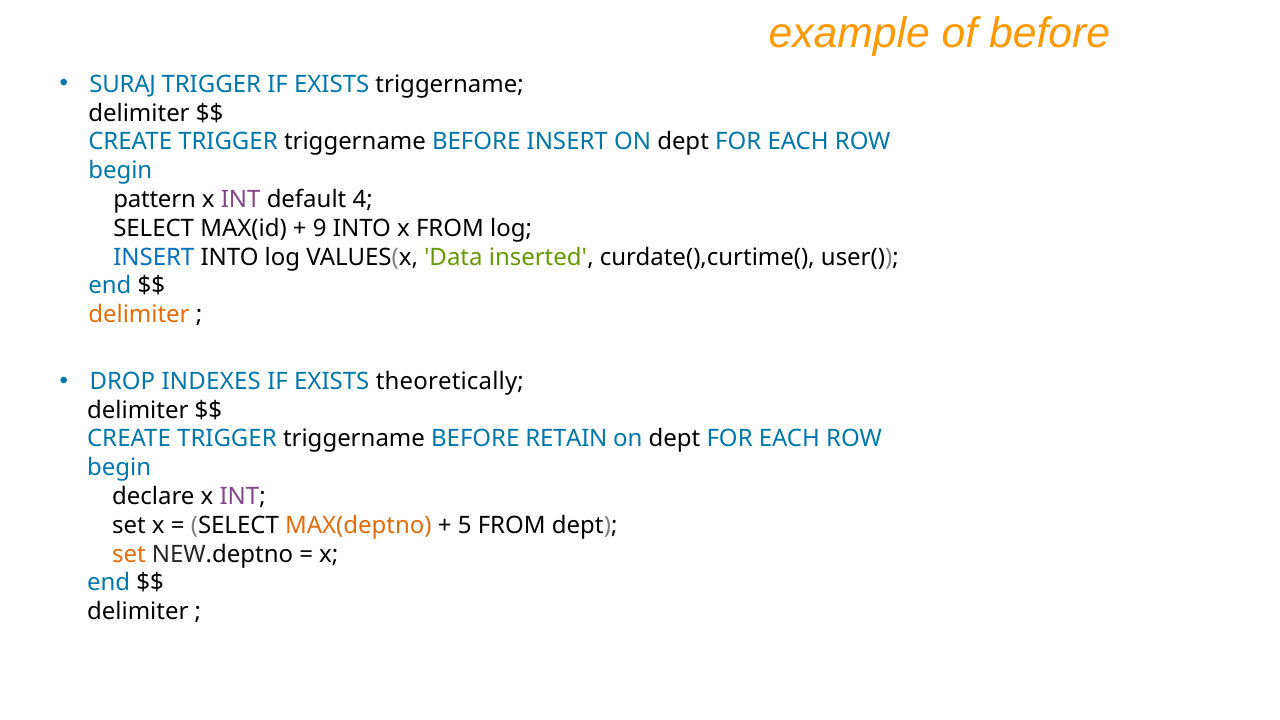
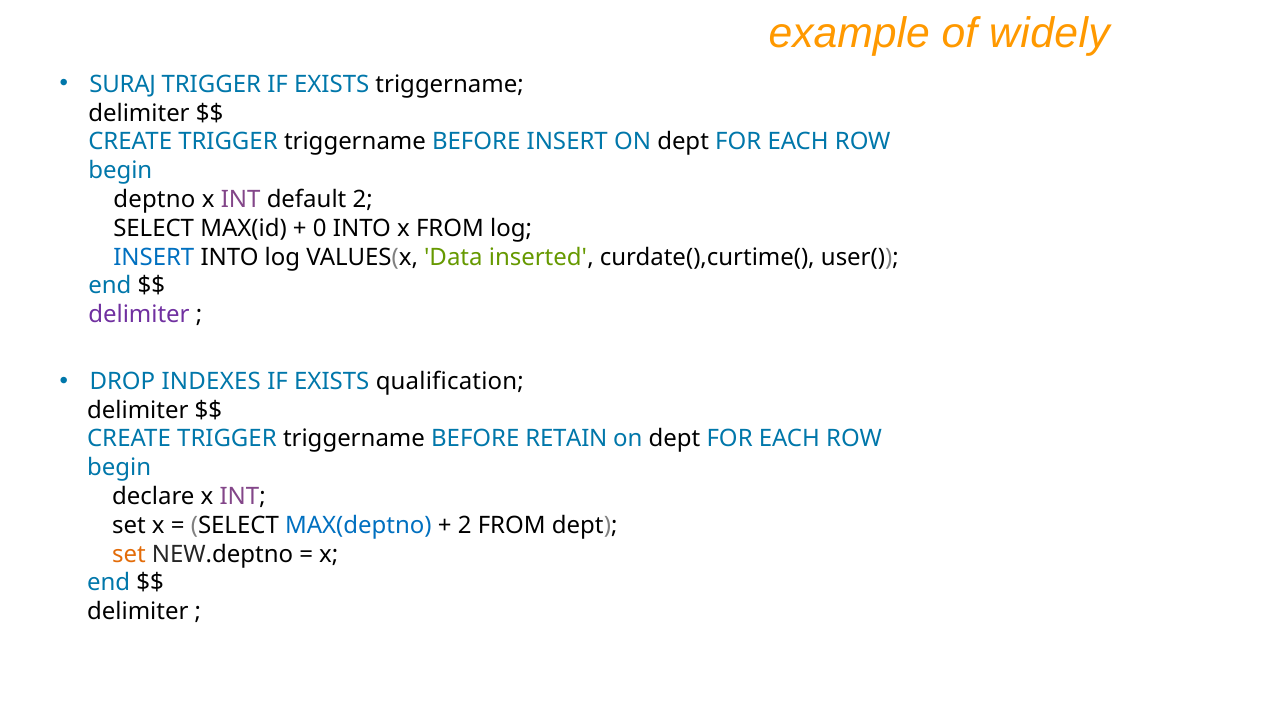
of before: before -> widely
pattern: pattern -> deptno
default 4: 4 -> 2
9: 9 -> 0
delimiter at (139, 315) colour: orange -> purple
theoretically: theoretically -> qualification
MAX(deptno colour: orange -> blue
5 at (465, 525): 5 -> 2
